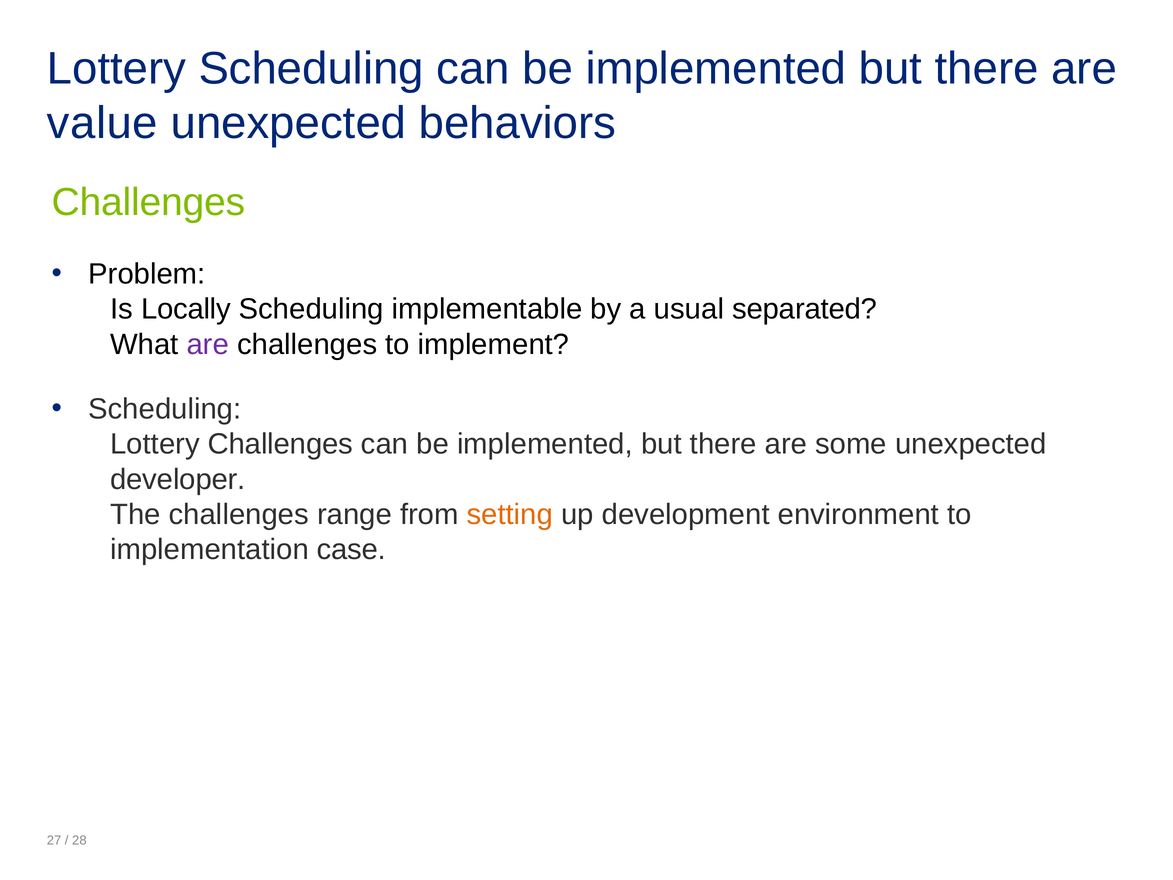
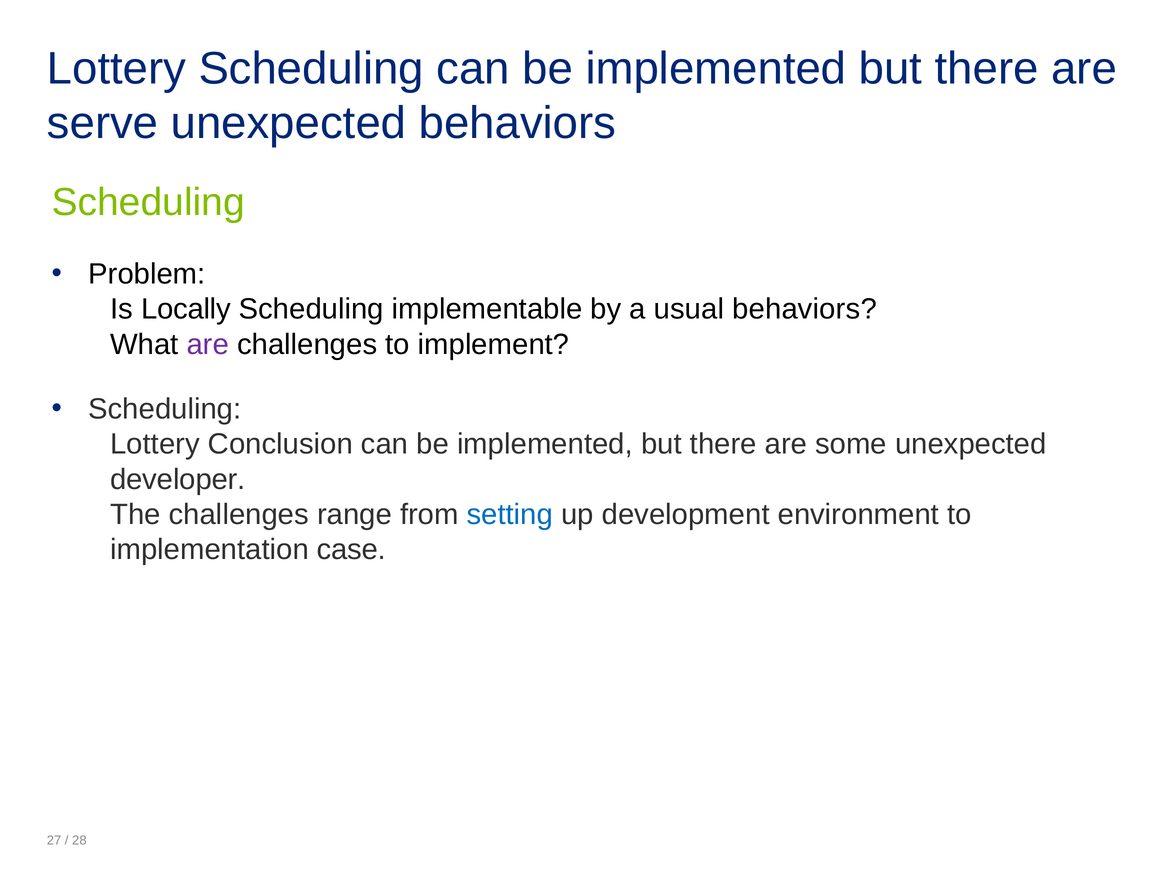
value: value -> serve
Challenges at (148, 202): Challenges -> Scheduling
usual separated: separated -> behaviors
Lottery Challenges: Challenges -> Conclusion
setting colour: orange -> blue
